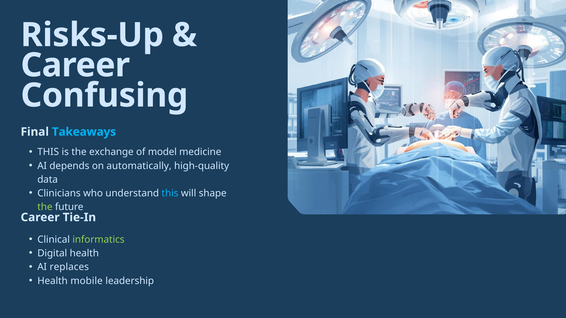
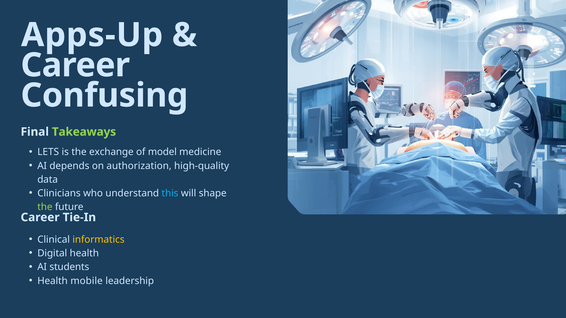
Risks-Up: Risks-Up -> Apps-Up
Takeaways colour: light blue -> light green
THIS at (48, 152): THIS -> LETS
automatically: automatically -> authorization
informatics colour: light green -> yellow
replaces: replaces -> students
